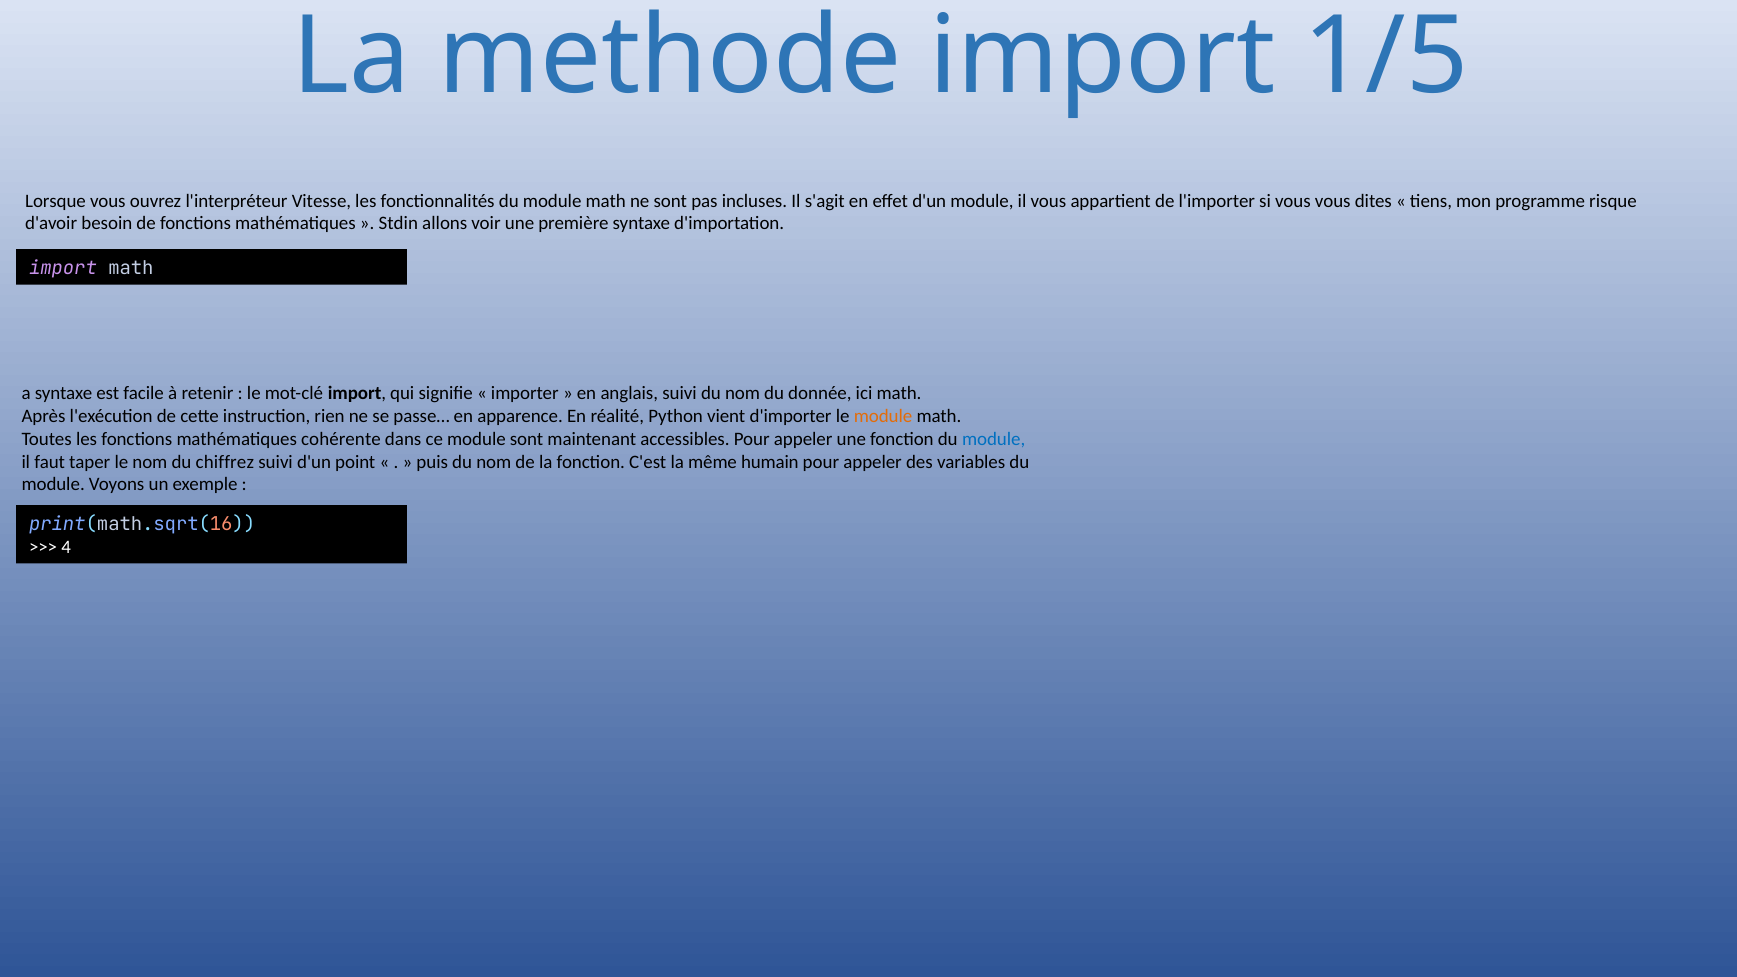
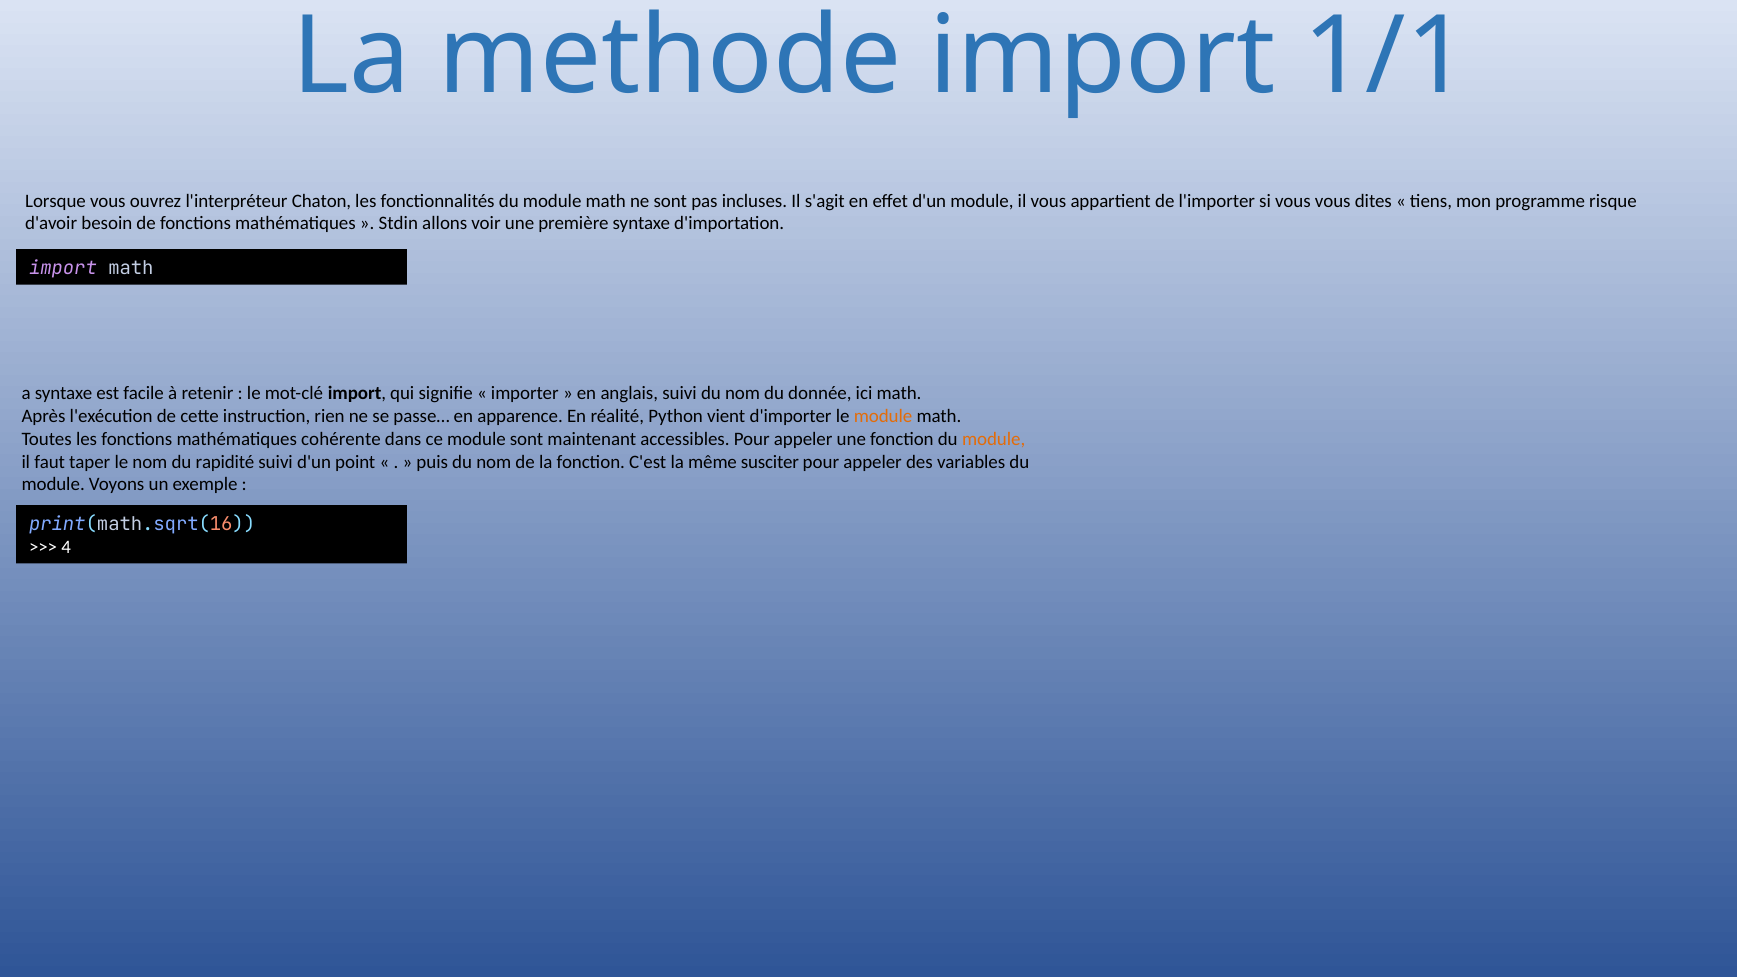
1/5: 1/5 -> 1/1
Vitesse: Vitesse -> Chaton
module at (994, 439) colour: blue -> orange
chiffrez: chiffrez -> rapidité
humain: humain -> susciter
